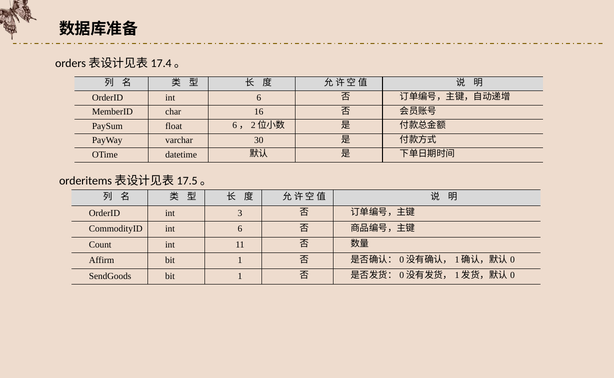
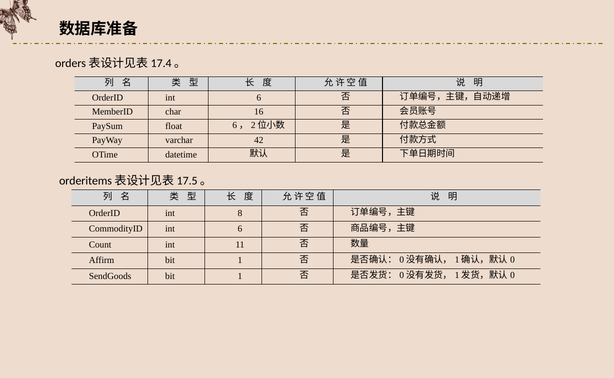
30: 30 -> 42
3: 3 -> 8
